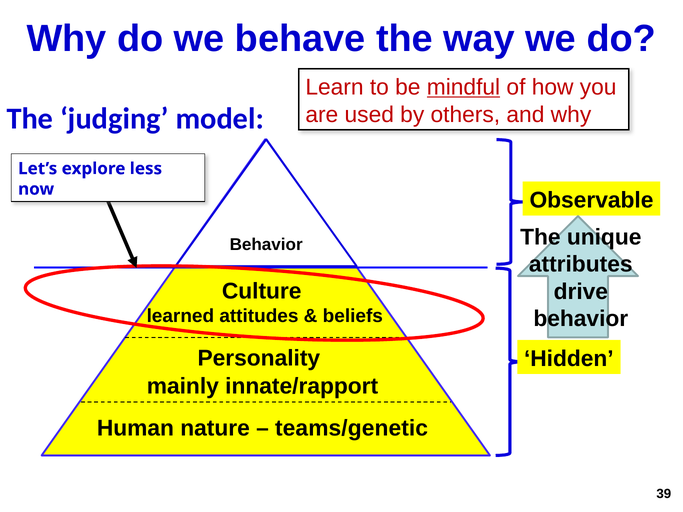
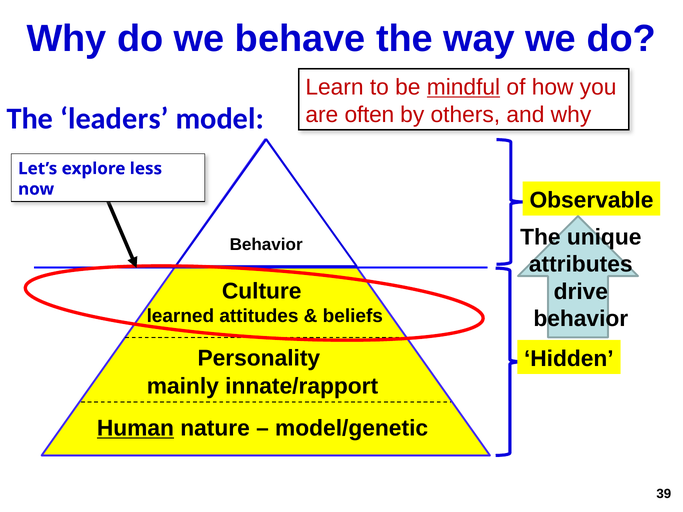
used: used -> often
judging: judging -> leaders
Human underline: none -> present
teams/genetic: teams/genetic -> model/genetic
